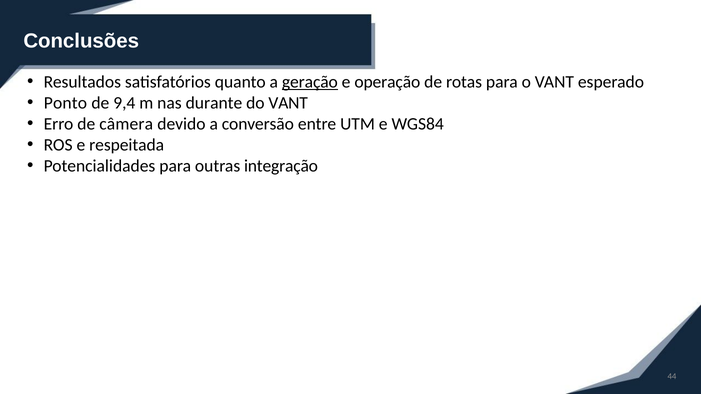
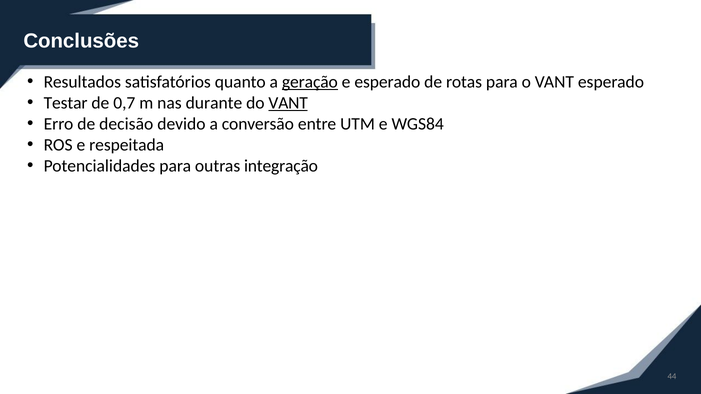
e operação: operação -> esperado
Ponto: Ponto -> Testar
9,4: 9,4 -> 0,7
VANT at (288, 103) underline: none -> present
câmera: câmera -> decisão
